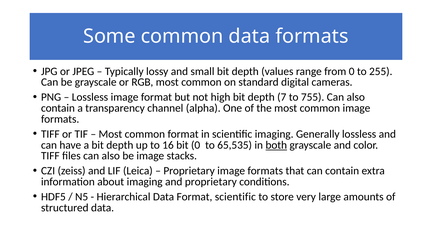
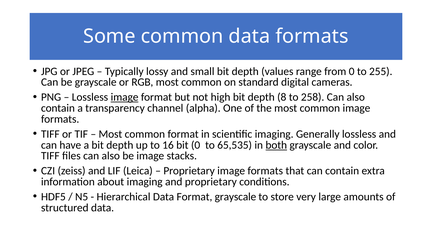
image at (125, 97) underline: none -> present
7: 7 -> 8
755: 755 -> 258
Format scientific: scientific -> grayscale
